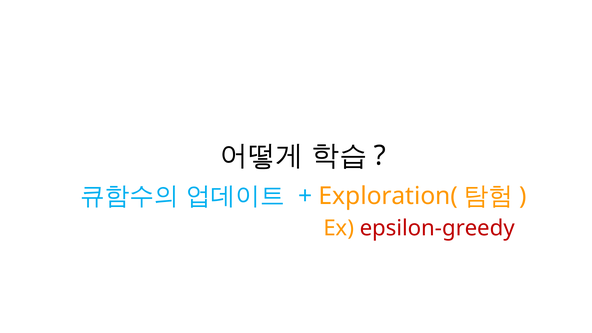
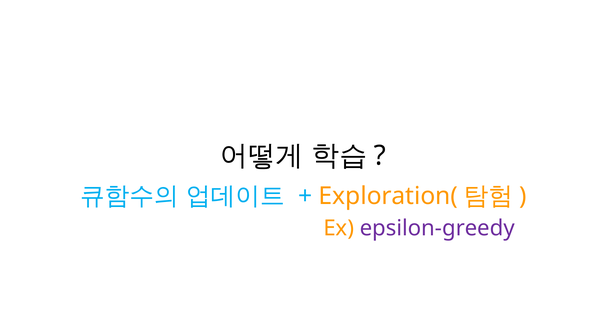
epsilon-greedy colour: red -> purple
